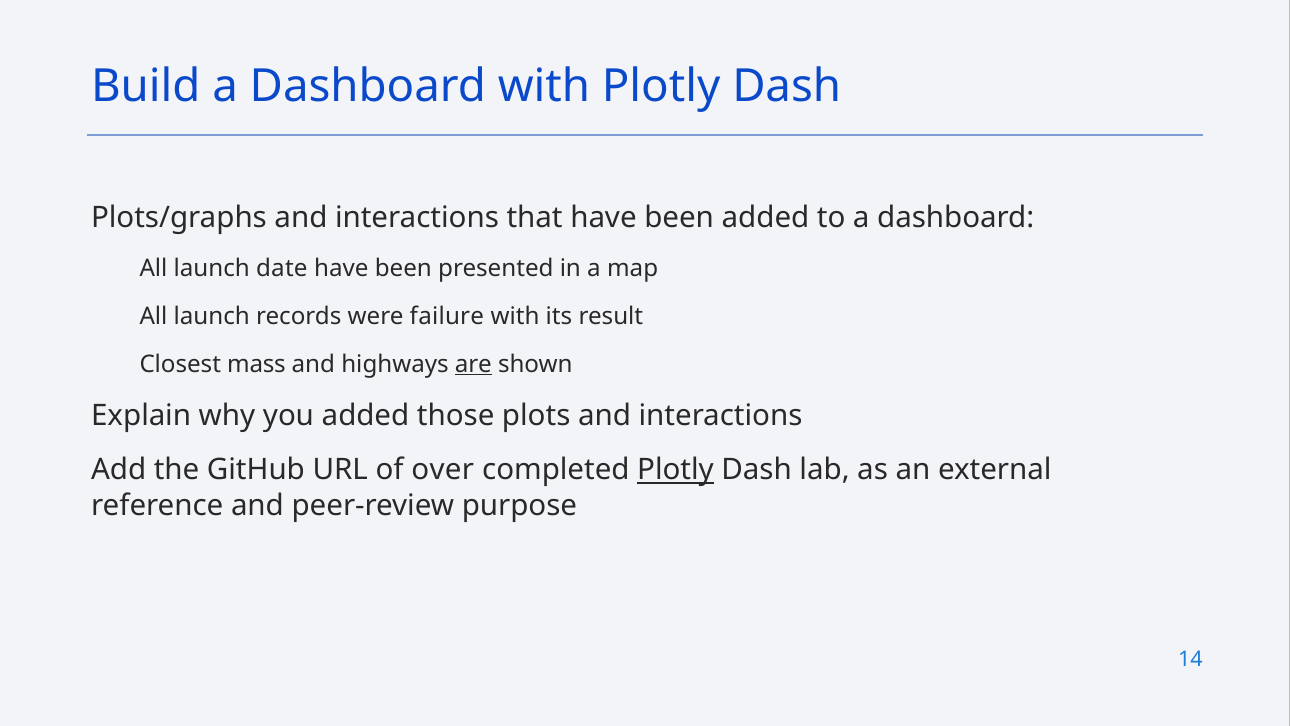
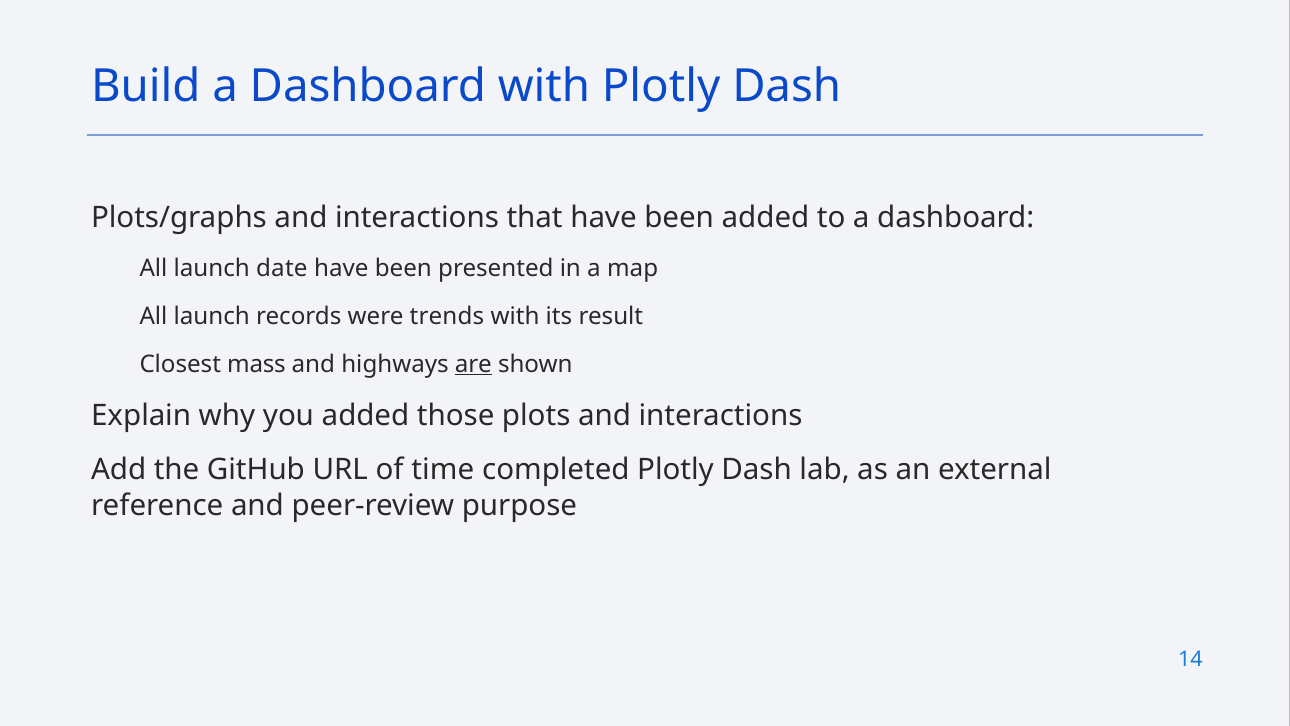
failure: failure -> trends
over: over -> time
Plotly at (675, 470) underline: present -> none
